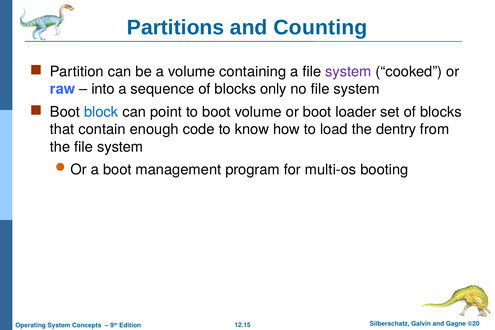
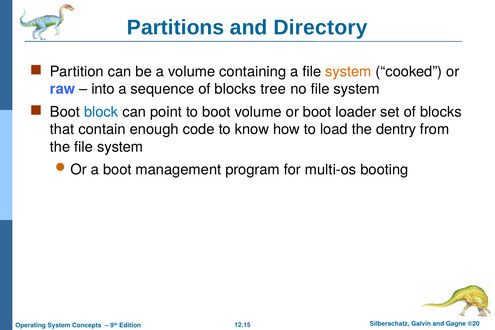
Counting: Counting -> Directory
system at (348, 72) colour: purple -> orange
only: only -> tree
